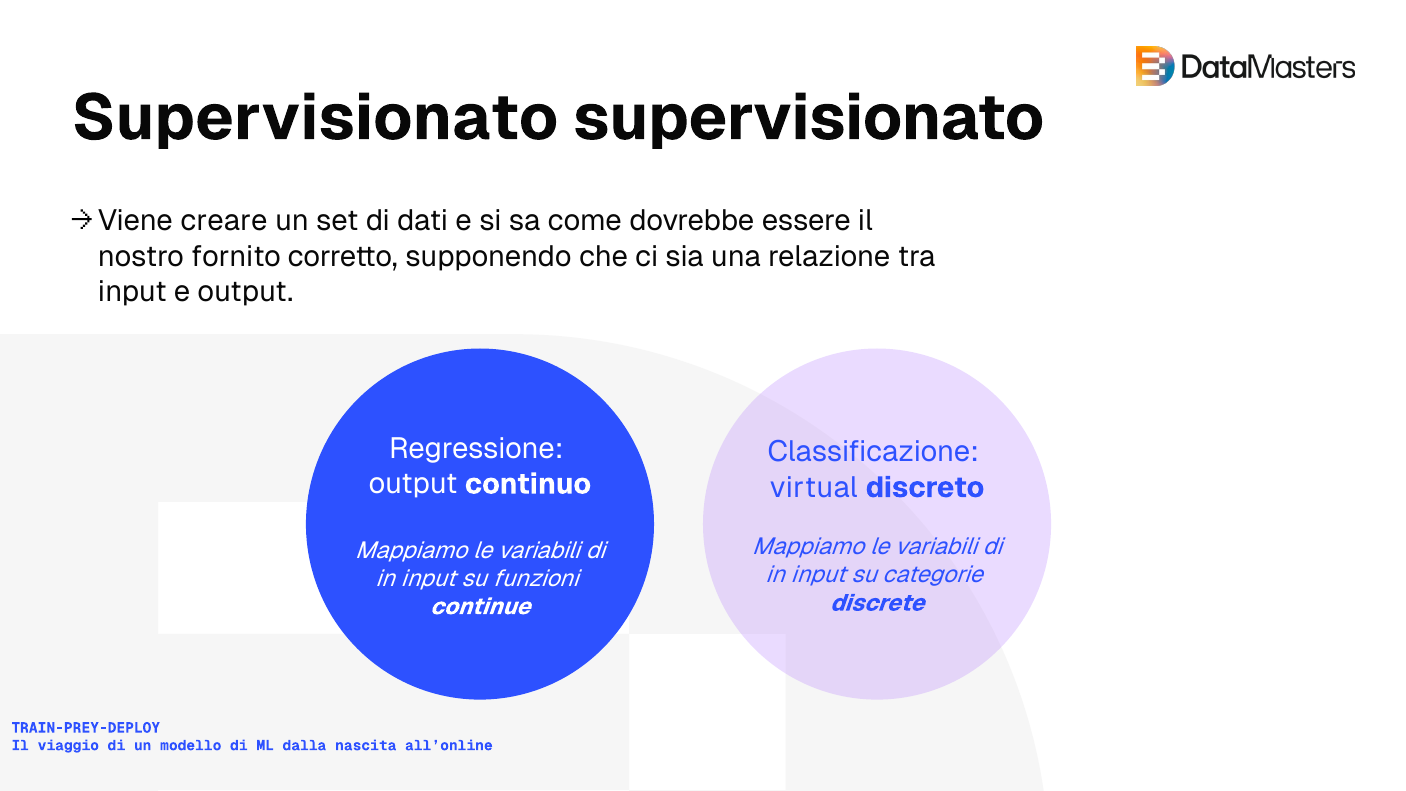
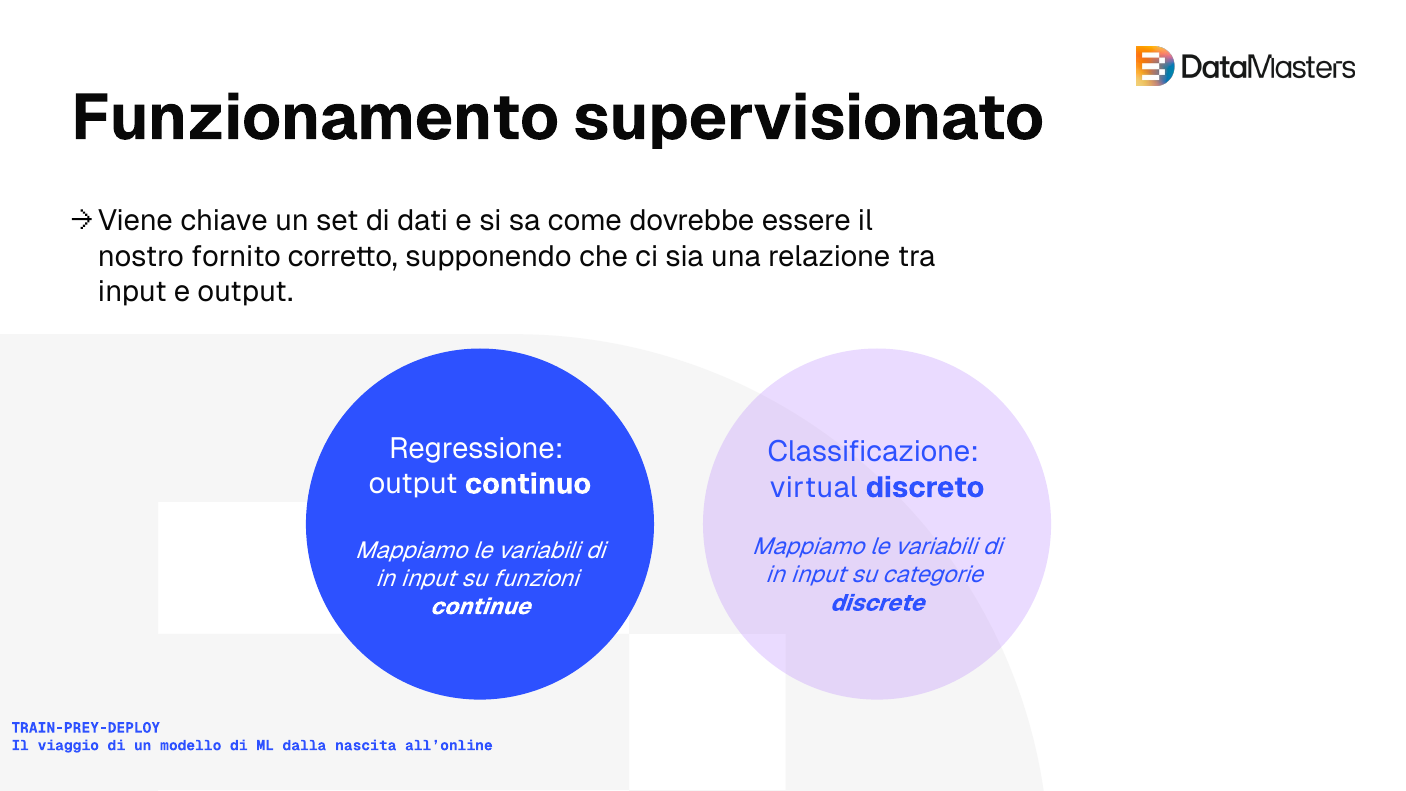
Supervisionato at (315, 118): Supervisionato -> Funzionamento
creare: creare -> chiave
